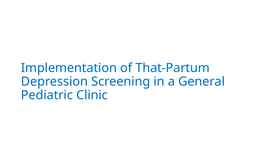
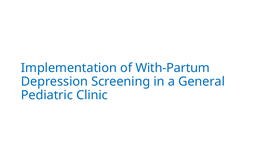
That-Partum: That-Partum -> With-Partum
